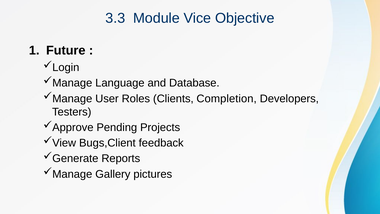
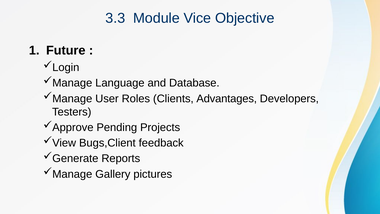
Completion: Completion -> Advantages
